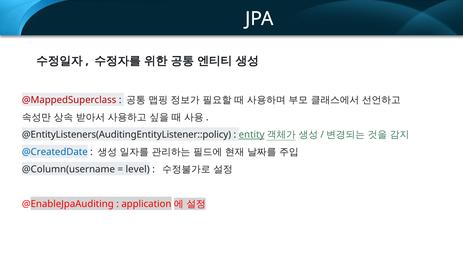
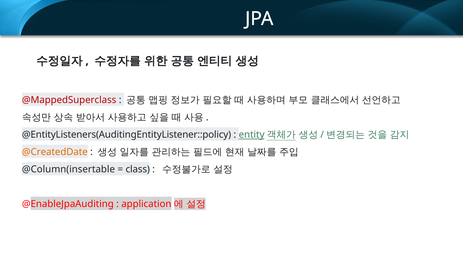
@CreatedDate colour: blue -> orange
@Column(username: @Column(username -> @Column(insertable
level: level -> class
